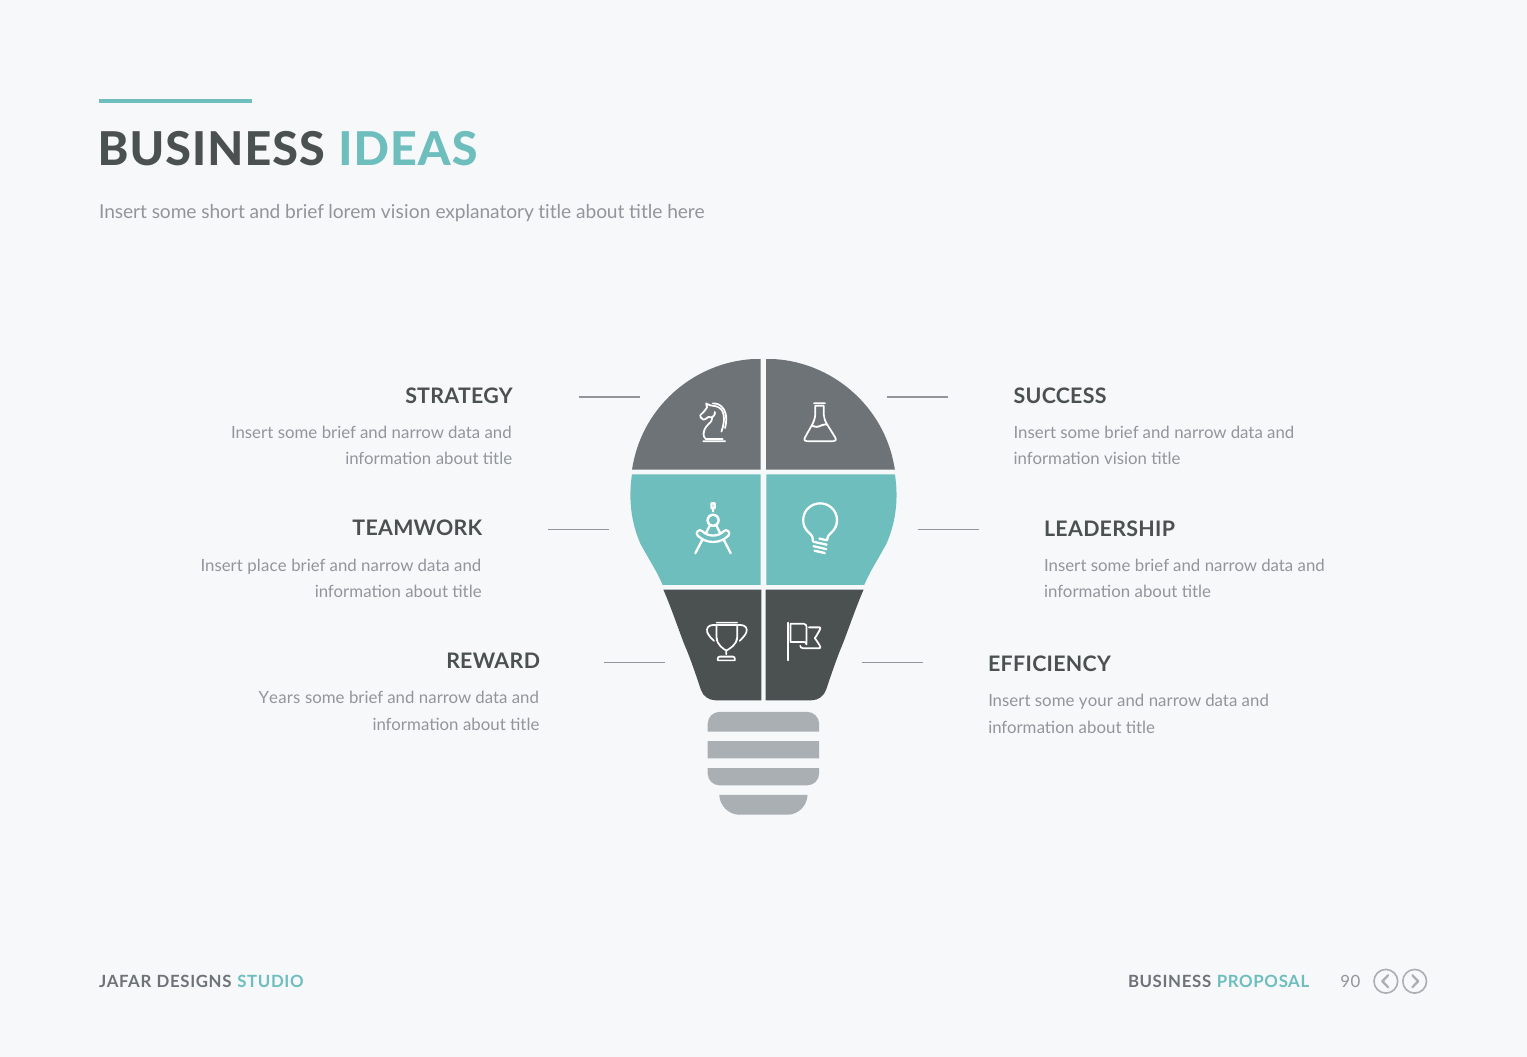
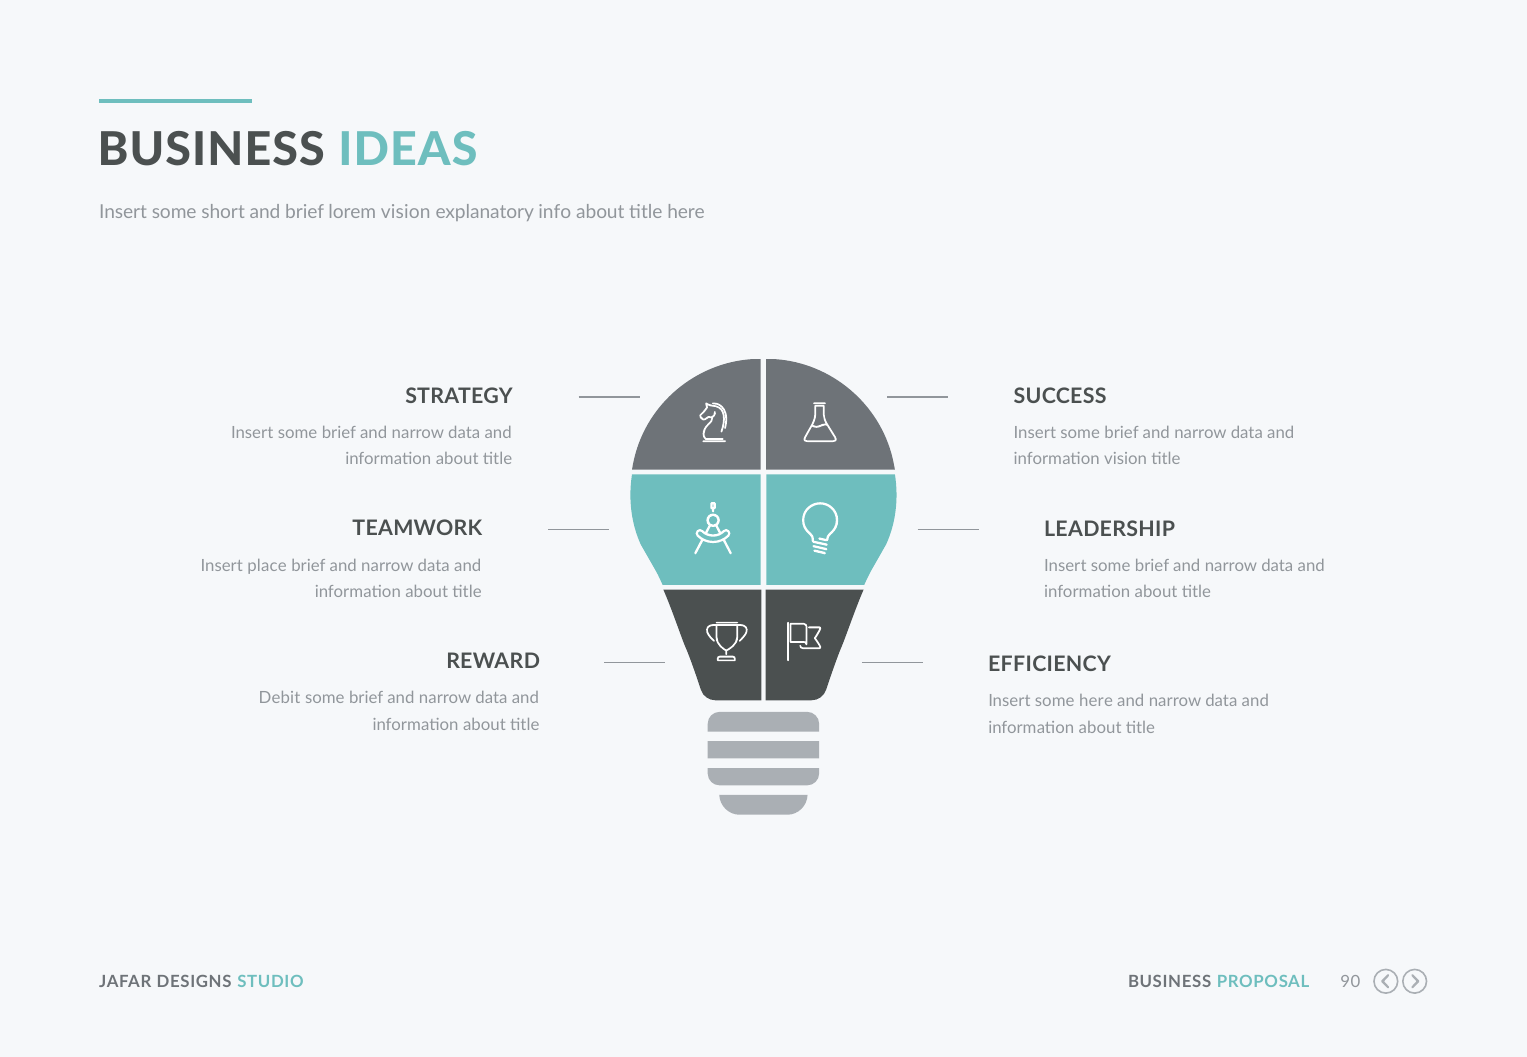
explanatory title: title -> info
Years: Years -> Debit
some your: your -> here
